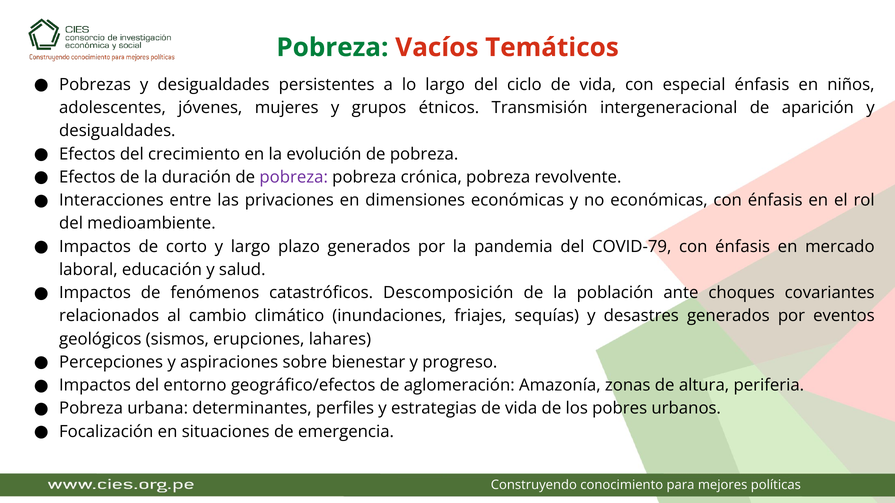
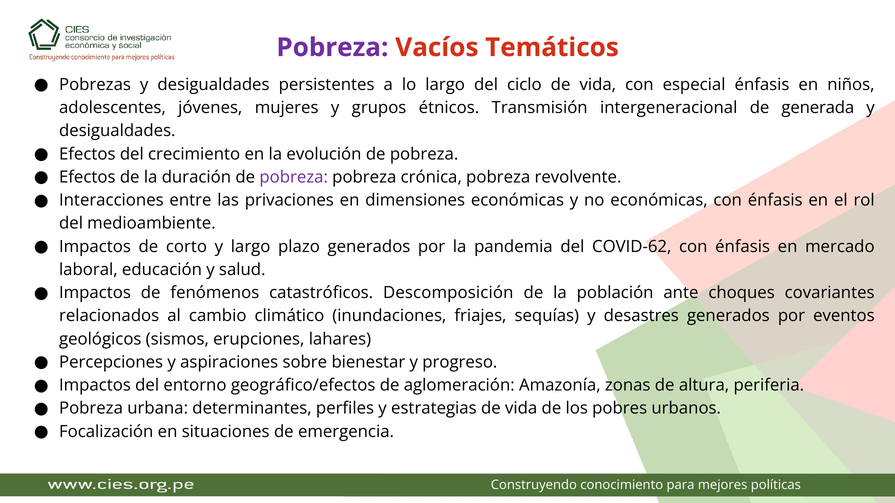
Pobreza at (332, 48) colour: green -> purple
aparición: aparición -> generada
COVID-79: COVID-79 -> COVID-62
